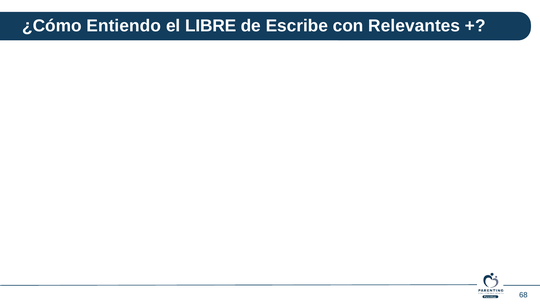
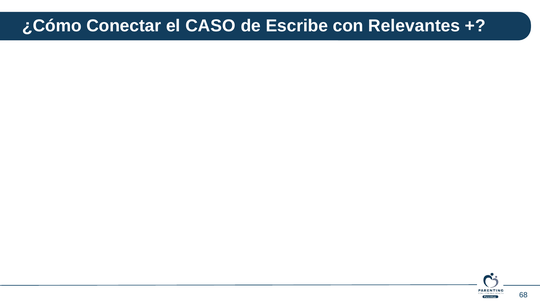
Entiendo: Entiendo -> Conectar
LIBRE: LIBRE -> CASO
